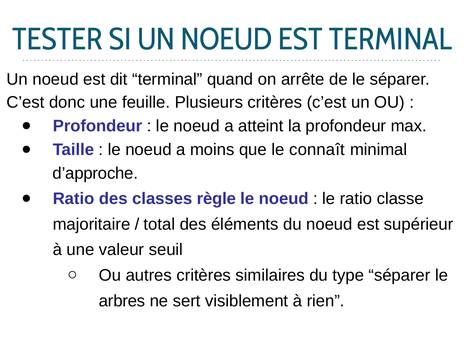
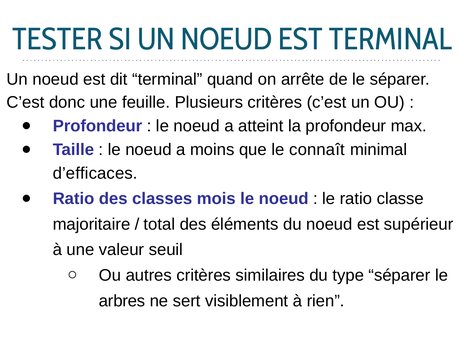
d’approche: d’approche -> d’efficaces
règle: règle -> mois
